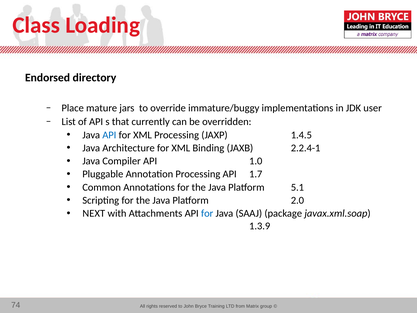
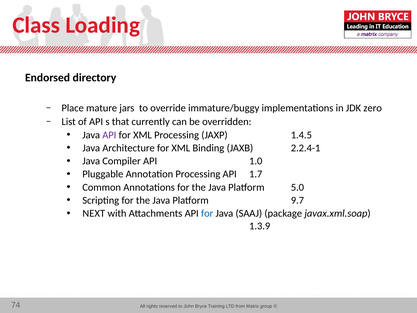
user: user -> zero
API at (109, 135) colour: blue -> purple
5.1: 5.1 -> 5.0
2.0: 2.0 -> 9.7
